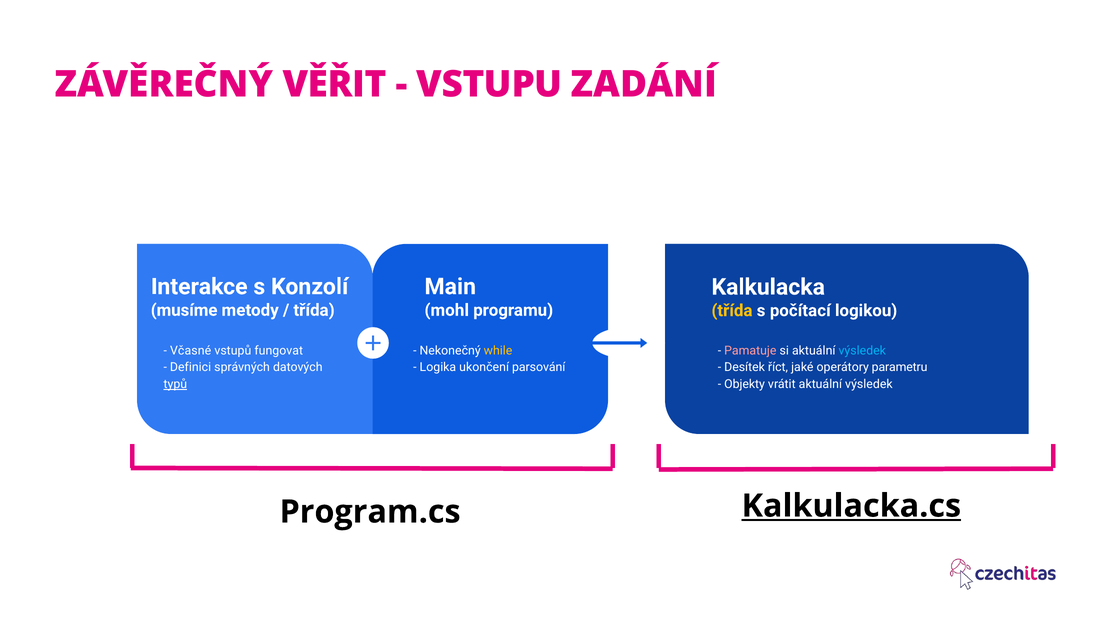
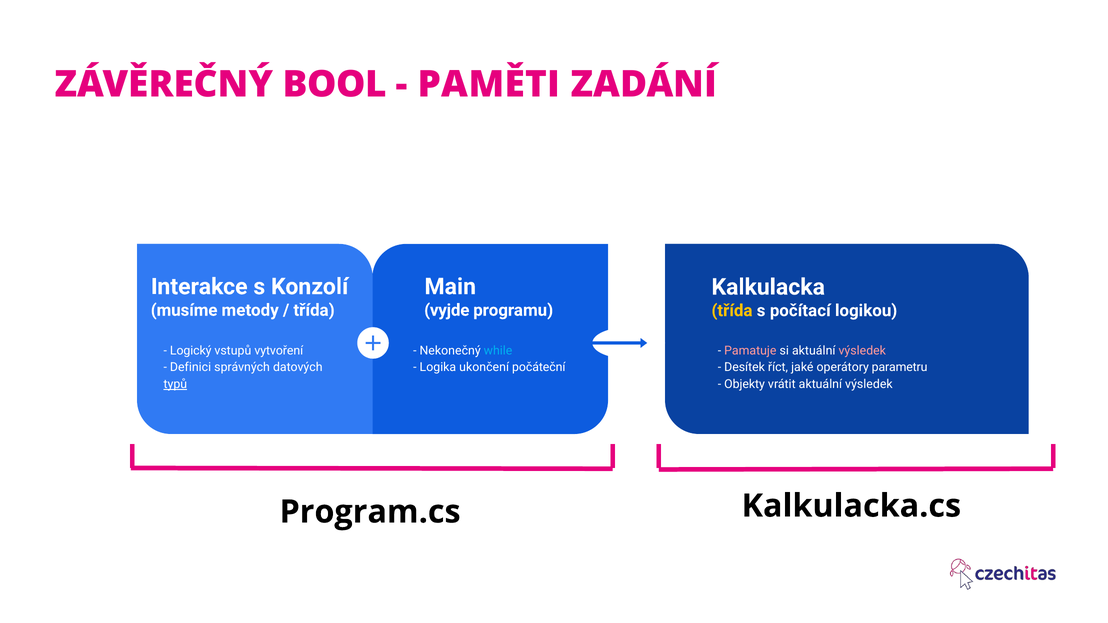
VĚŘIT: VĚŘIT -> BOOL
VSTUPU: VSTUPU -> PAMĚTI
mohl: mohl -> vyjde
Včasné: Včasné -> Logický
fungovat: fungovat -> vytvoření
while colour: yellow -> light blue
výsledek at (862, 351) colour: light blue -> pink
parsování: parsování -> počáteční
Kalkulacka.cs underline: present -> none
